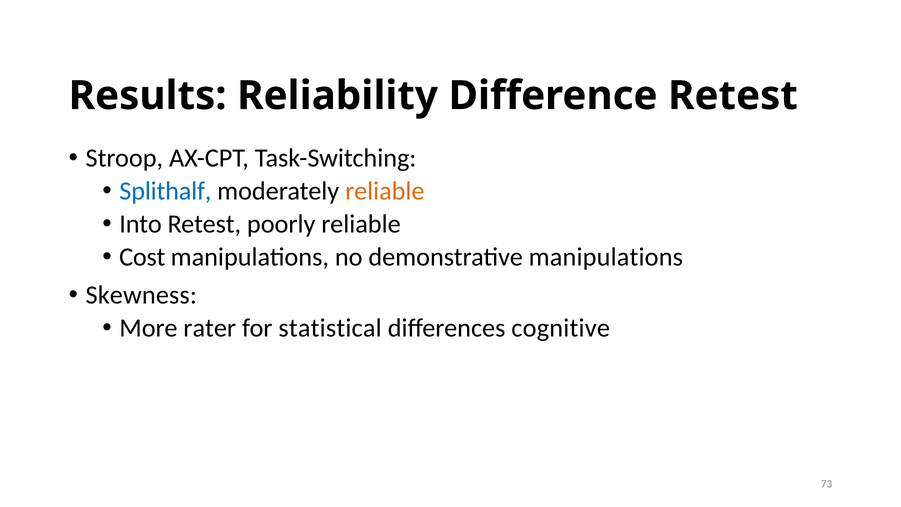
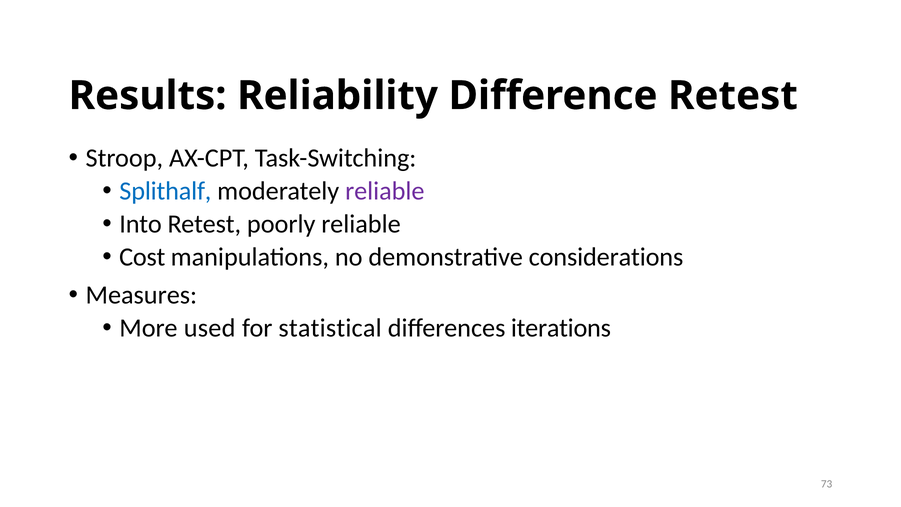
reliable at (385, 191) colour: orange -> purple
demonstrative manipulations: manipulations -> considerations
Skewness: Skewness -> Measures
rater: rater -> used
cognitive: cognitive -> iterations
